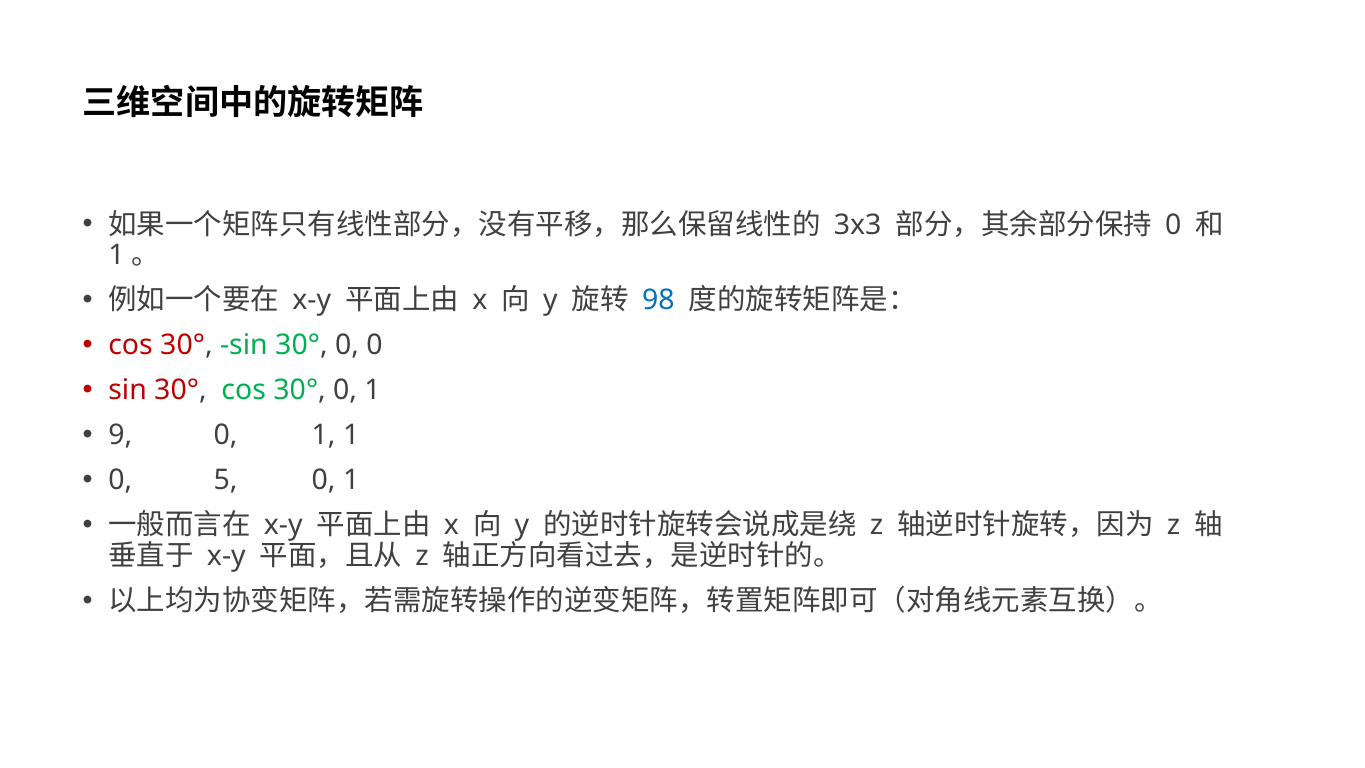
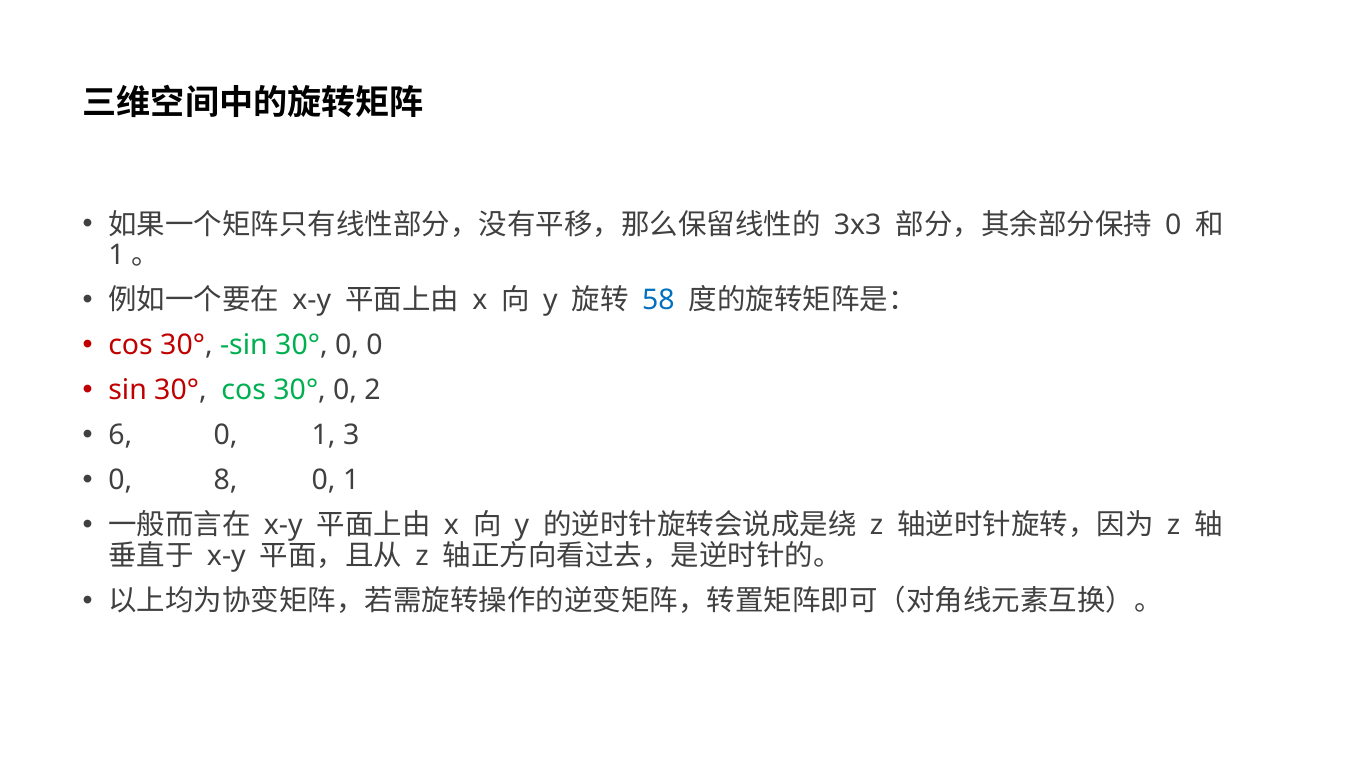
98: 98 -> 58
30° 0 1: 1 -> 2
9: 9 -> 6
1 1: 1 -> 3
5: 5 -> 8
